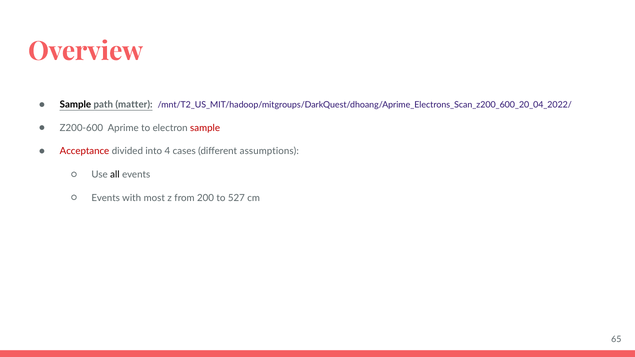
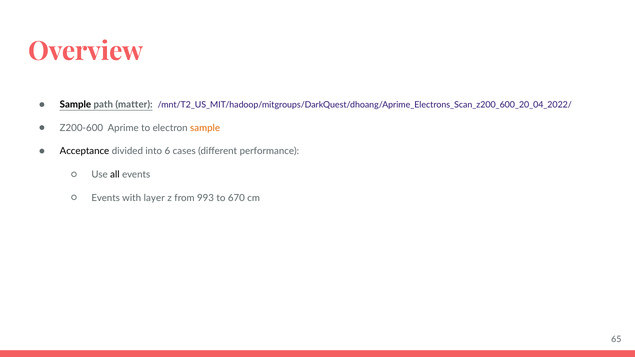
sample at (205, 128) colour: red -> orange
Acceptance colour: red -> black
4: 4 -> 6
assumptions: assumptions -> performance
most: most -> layer
200: 200 -> 993
527: 527 -> 670
